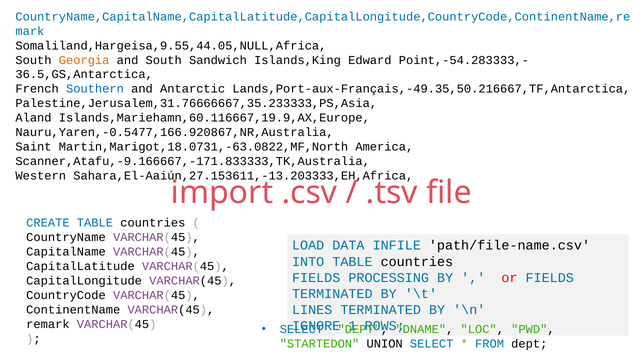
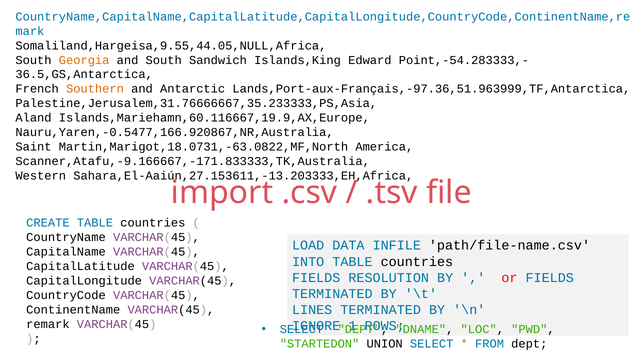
Southern colour: blue -> orange
Lands,Port-aux-Français,-49.35,50.216667,TF,Antarctica: Lands,Port-aux-Français,-49.35,50.216667,TF,Antarctica -> Lands,Port-aux-Français,-97.36,51.963999,TF,Antarctica
PROCESSING: PROCESSING -> RESOLUTION
